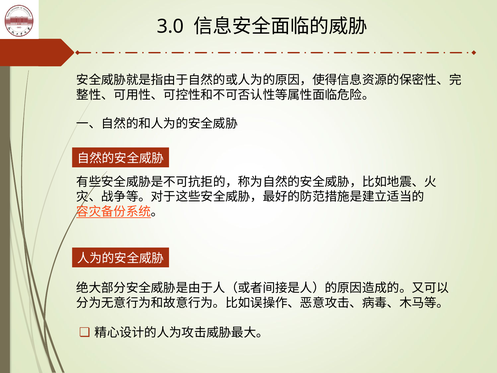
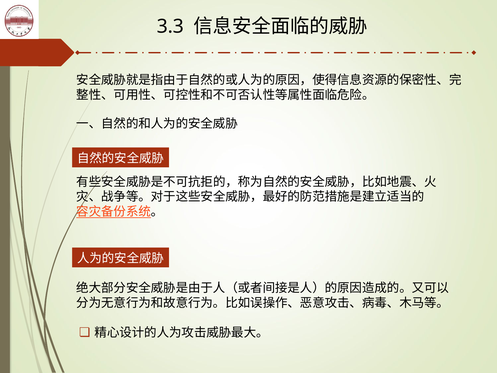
3.0: 3.0 -> 3.3
